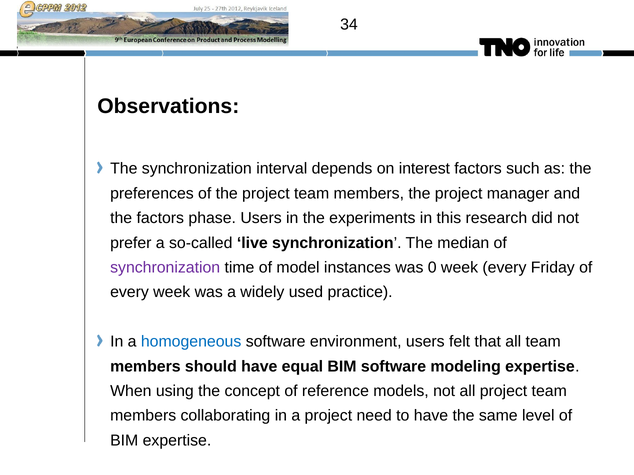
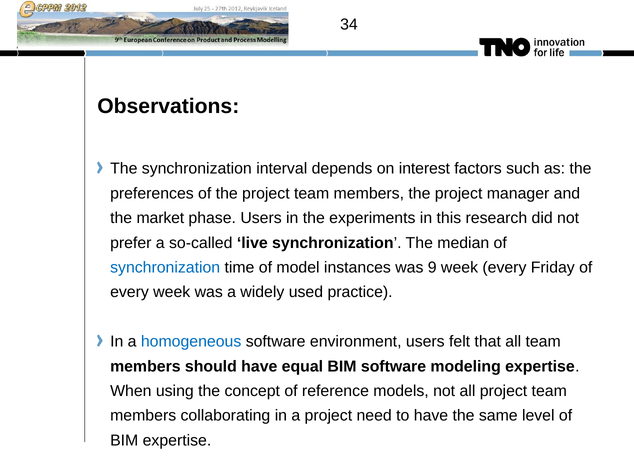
the factors: factors -> market
synchronization at (165, 268) colour: purple -> blue
0: 0 -> 9
